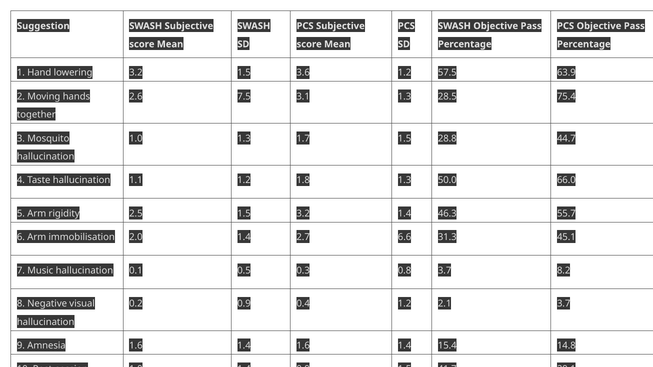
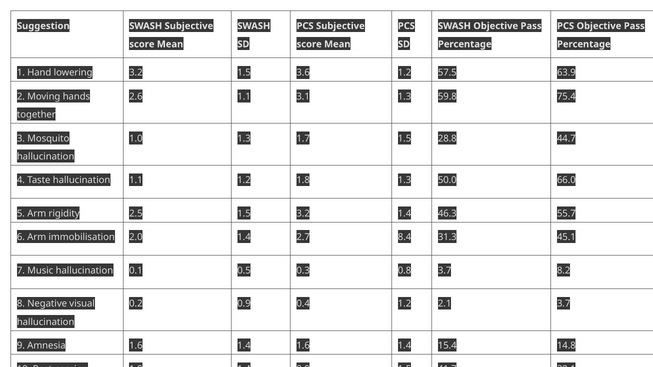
2.6 7.5: 7.5 -> 1.1
28.5: 28.5 -> 59.8
6.6: 6.6 -> 8.4
